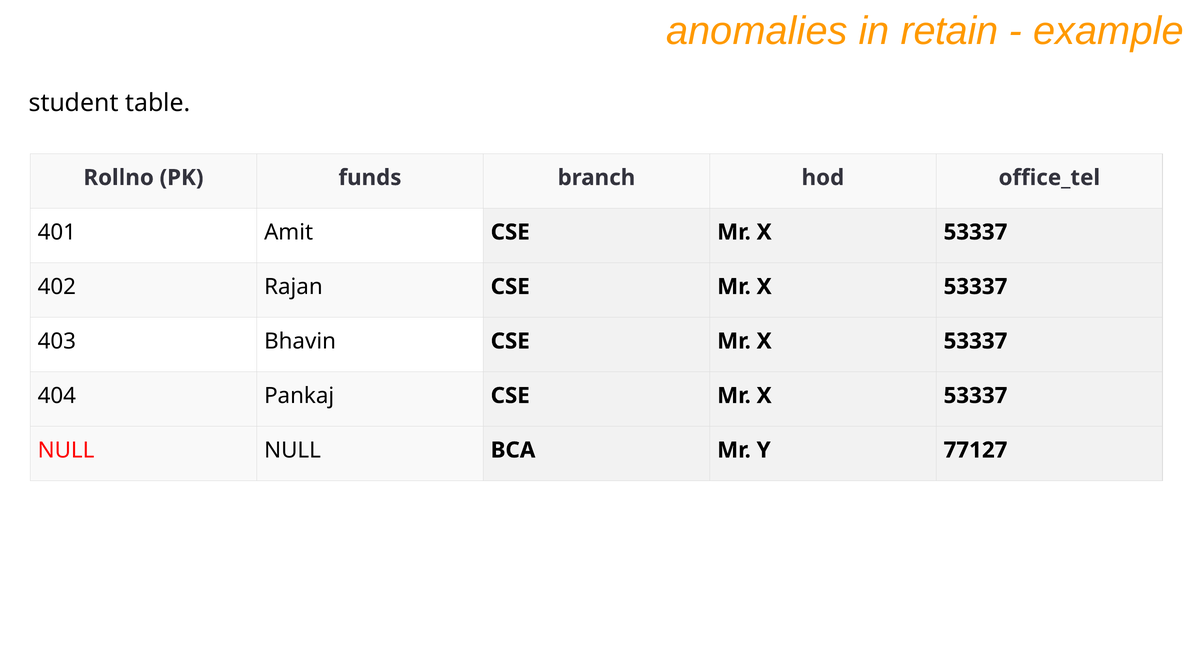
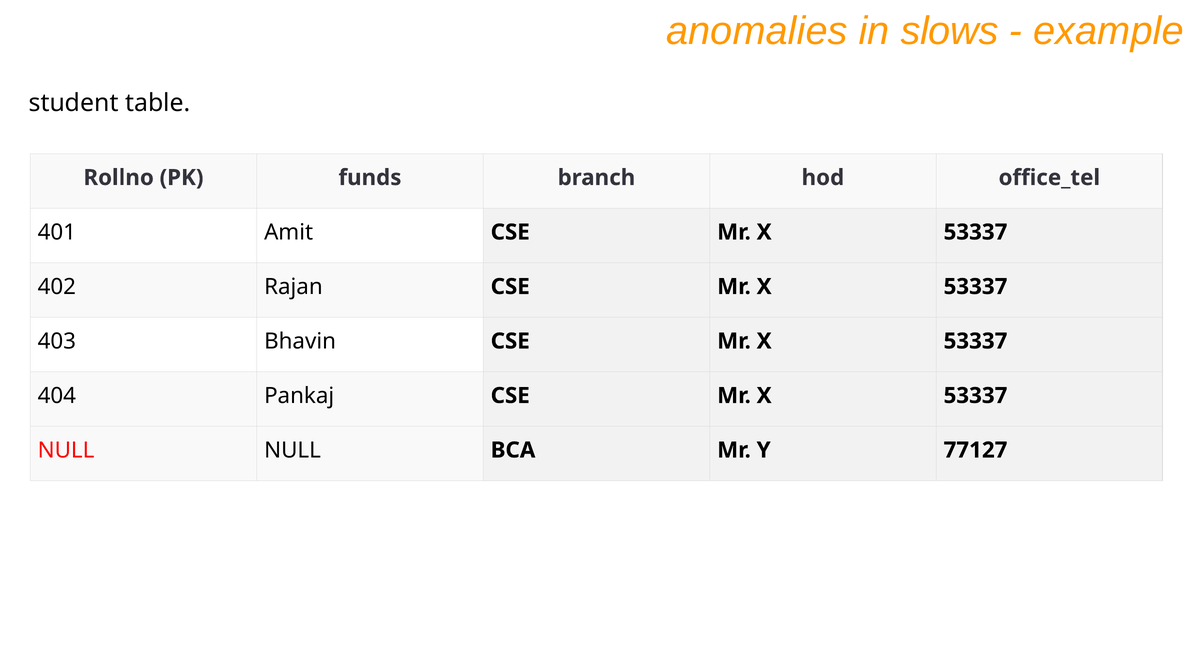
retain: retain -> slows
